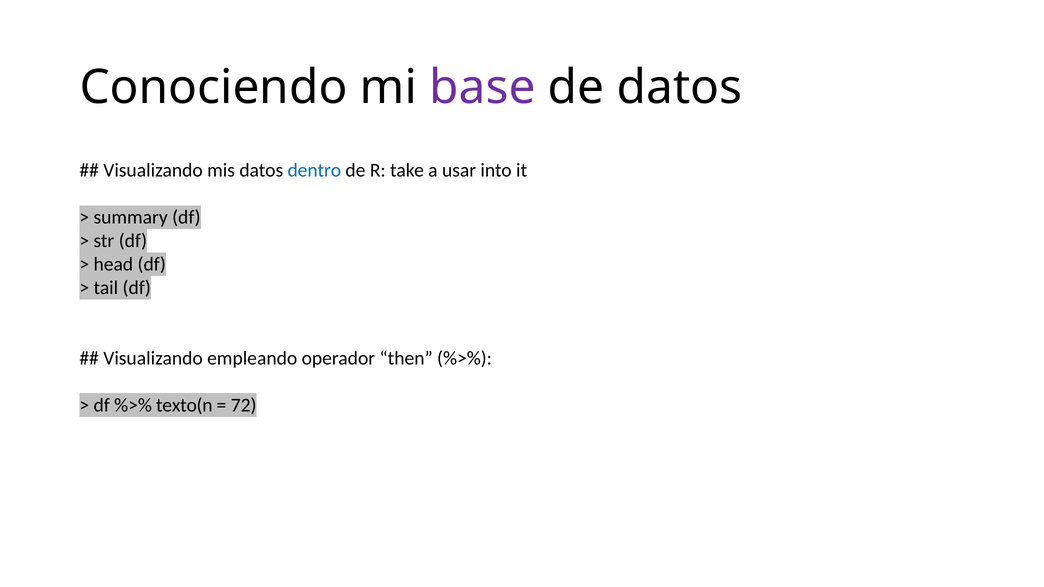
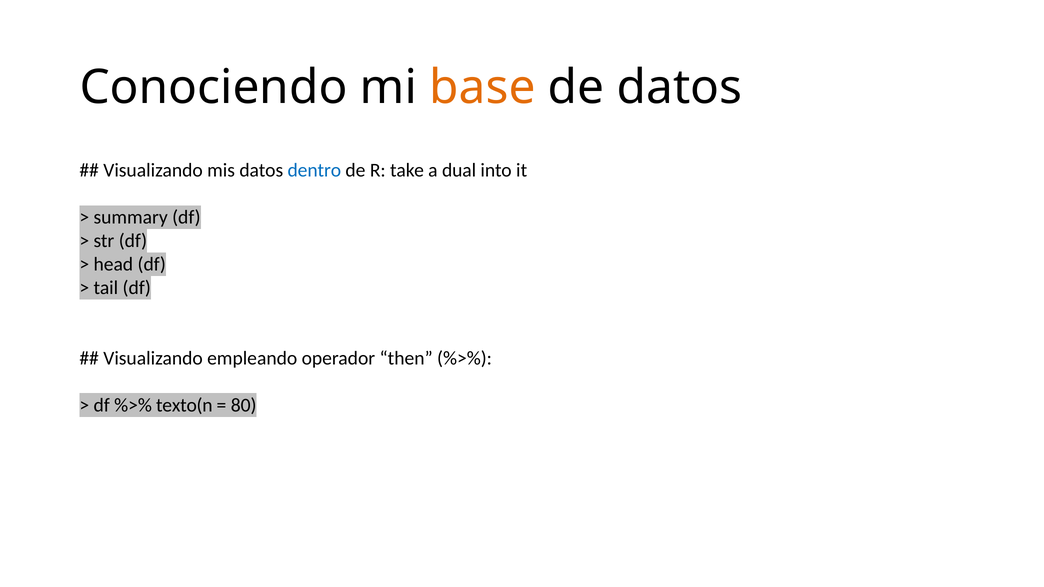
base colour: purple -> orange
usar: usar -> dual
72: 72 -> 80
